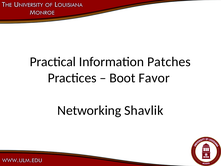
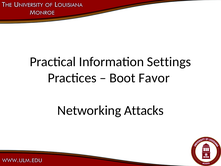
Patches: Patches -> Settings
Shavlik: Shavlik -> Attacks
